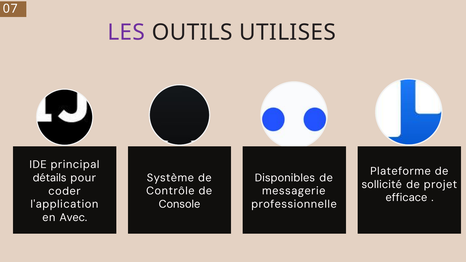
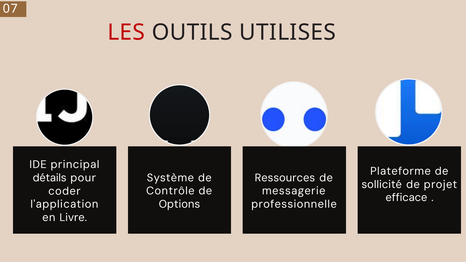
LES colour: purple -> red
Disponibles: Disponibles -> Ressources
Console: Console -> Options
Avec: Avec -> Livre
